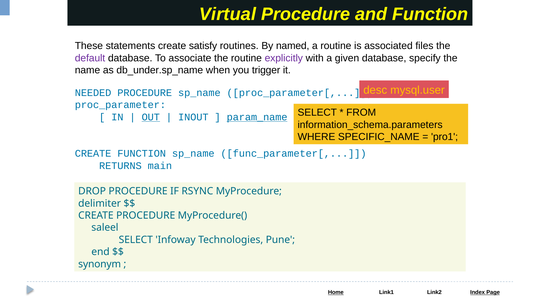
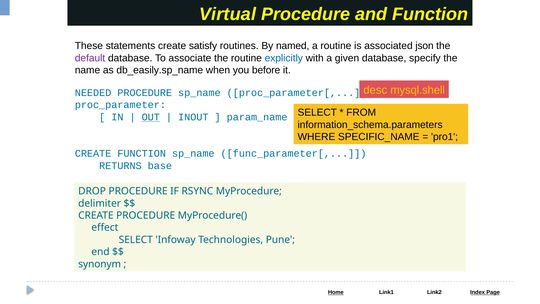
files: files -> json
explicitly colour: purple -> blue
db_under.sp_name: db_under.sp_name -> db_easily.sp_name
trigger: trigger -> before
mysql.user: mysql.user -> mysql.shell
param_name underline: present -> none
main: main -> base
saleel: saleel -> effect
